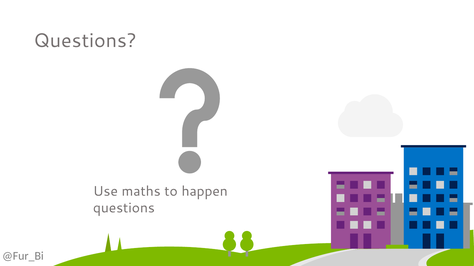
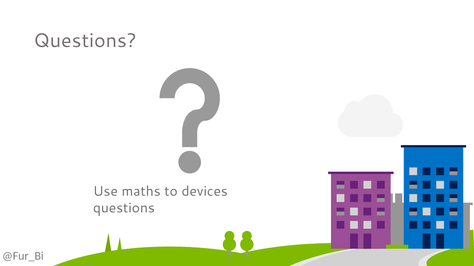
happen: happen -> devices
